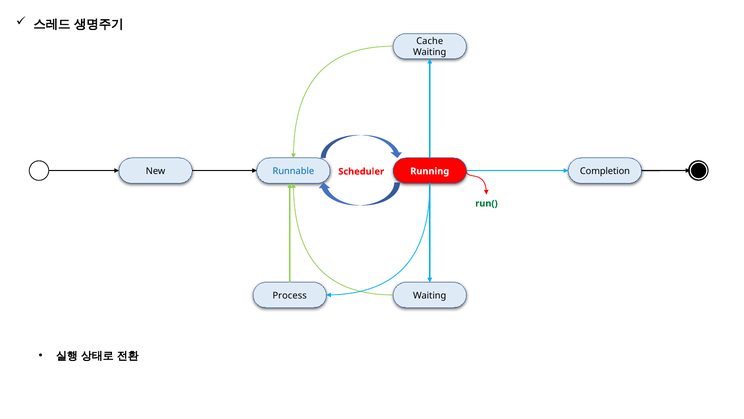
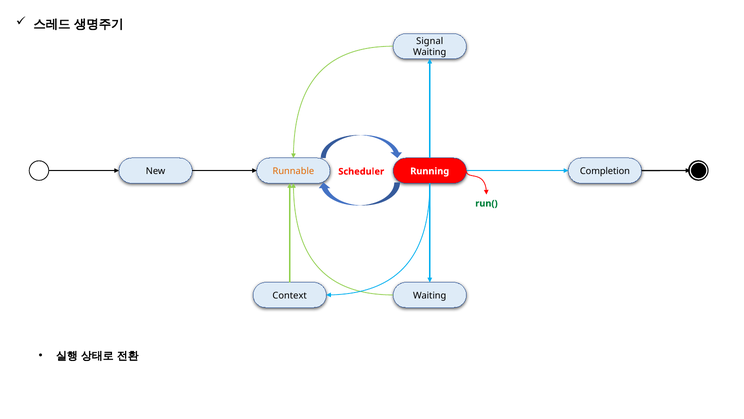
Cache: Cache -> Signal
Runnable colour: blue -> orange
Process: Process -> Context
